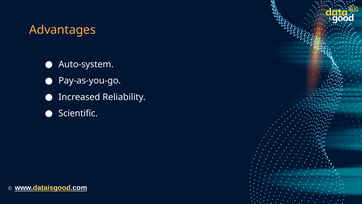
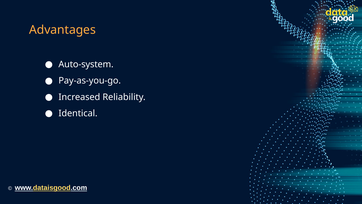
Scientific: Scientific -> Identical
